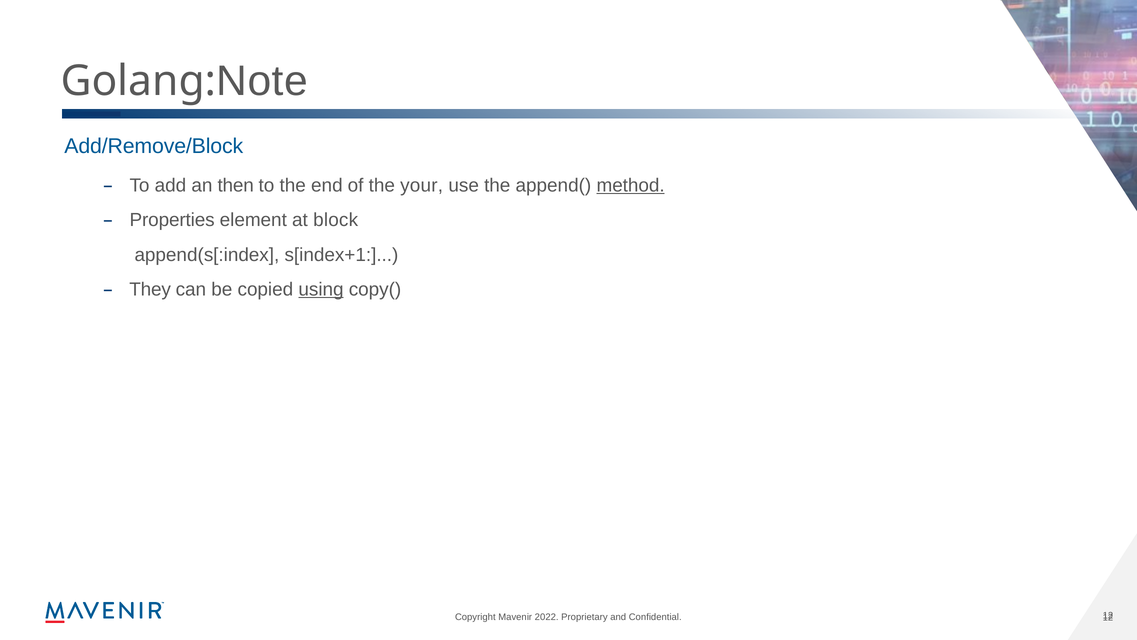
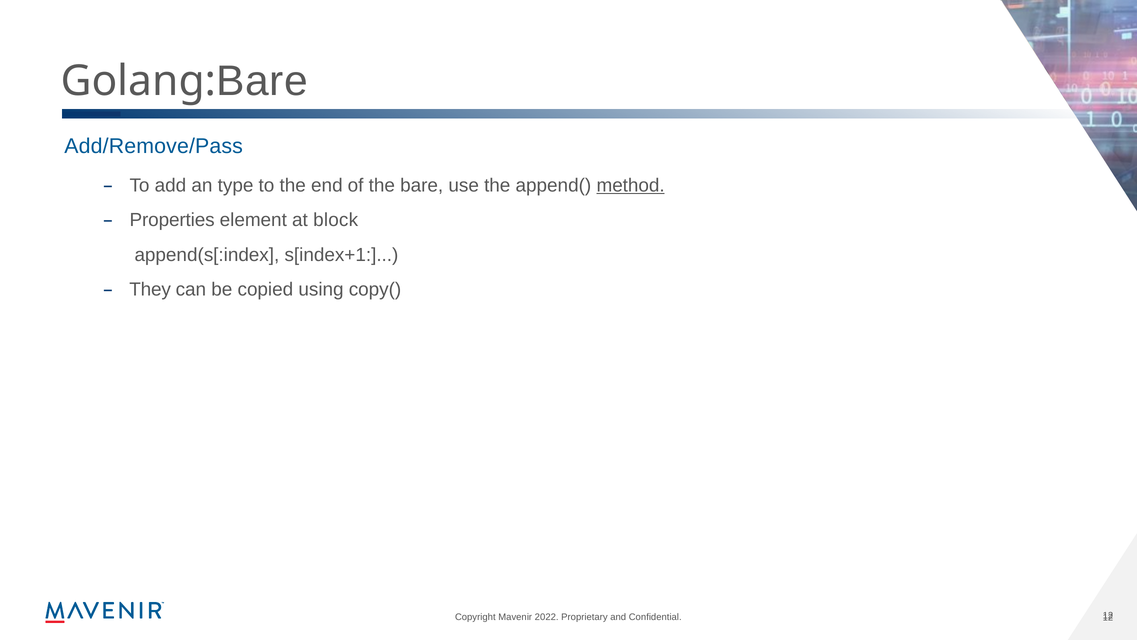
Note at (262, 81): Note -> Bare
Add/Remove/Block: Add/Remove/Block -> Add/Remove/Pass
then: then -> type
the your: your -> bare
using underline: present -> none
